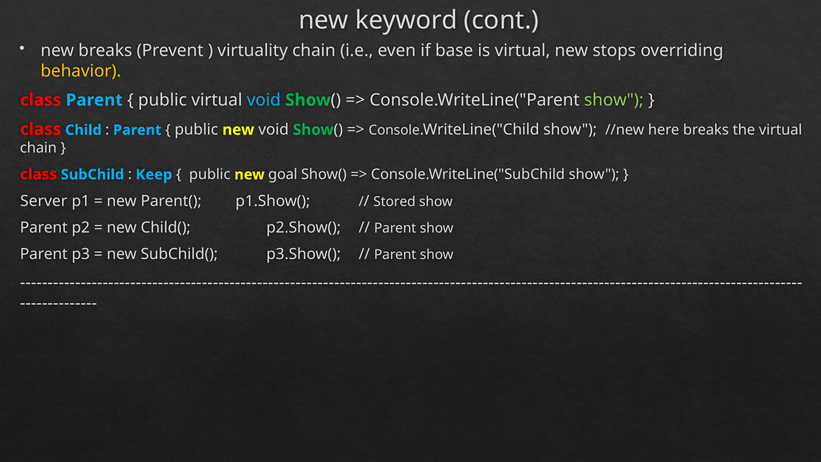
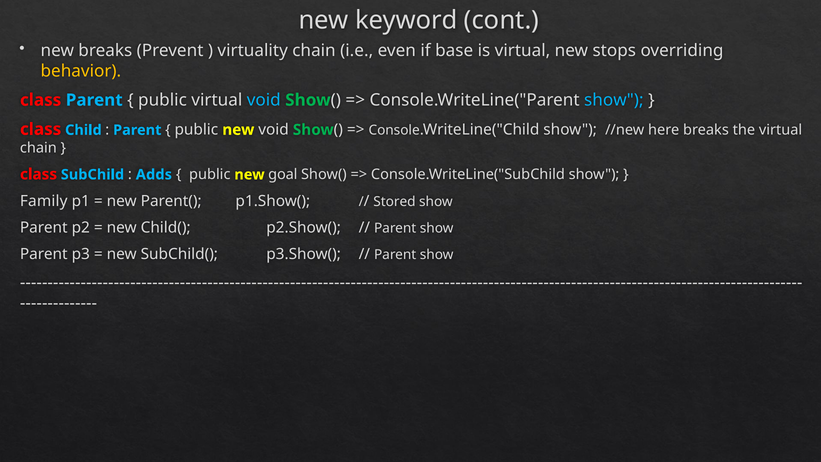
show at (614, 100) colour: light green -> light blue
Keep: Keep -> Adds
Server: Server -> Family
